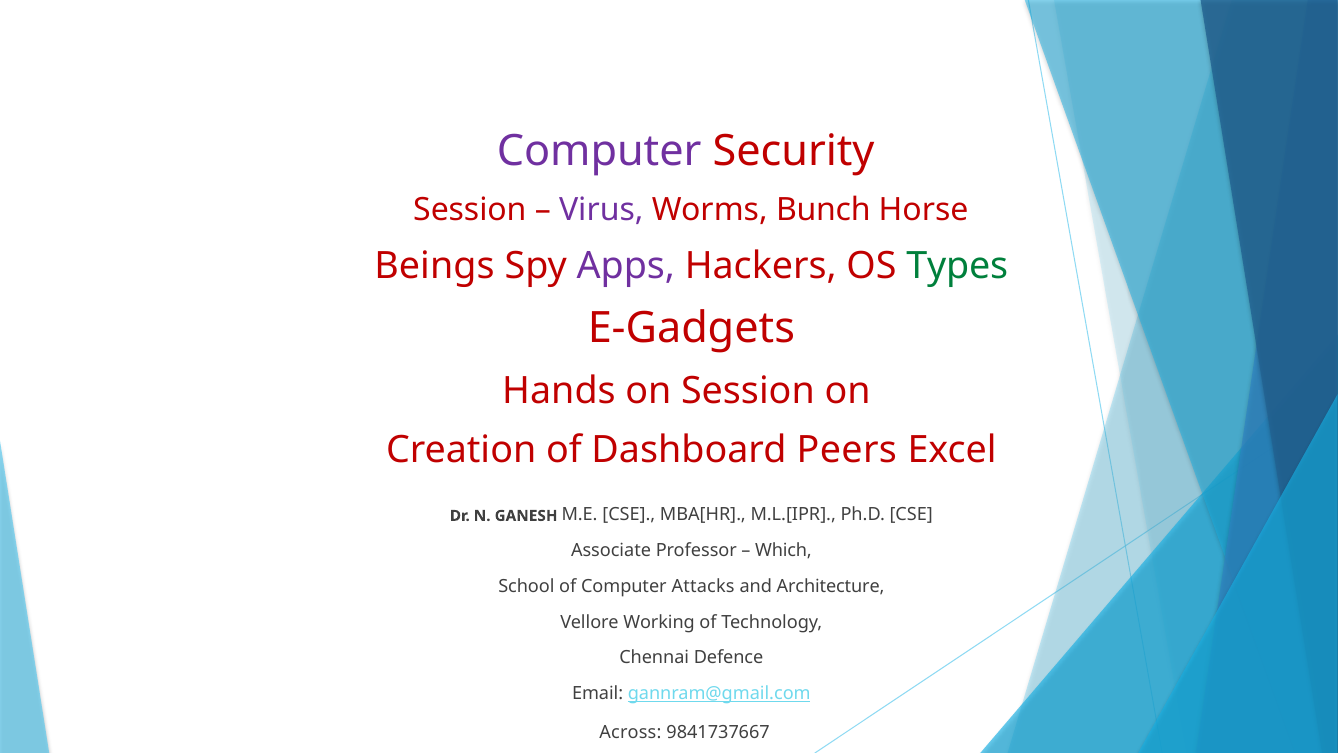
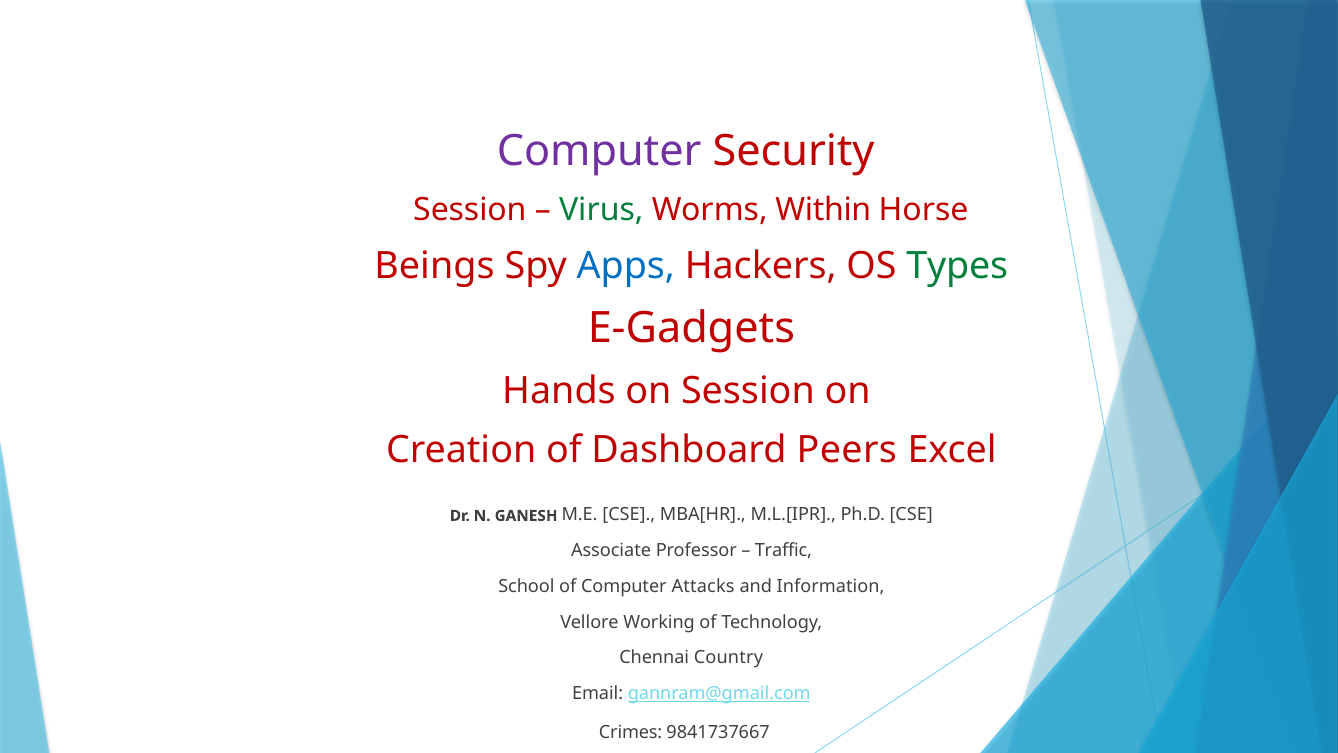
Virus colour: purple -> green
Bunch: Bunch -> Within
Apps colour: purple -> blue
Which: Which -> Traffic
Architecture: Architecture -> Information
Defence: Defence -> Country
Across: Across -> Crimes
